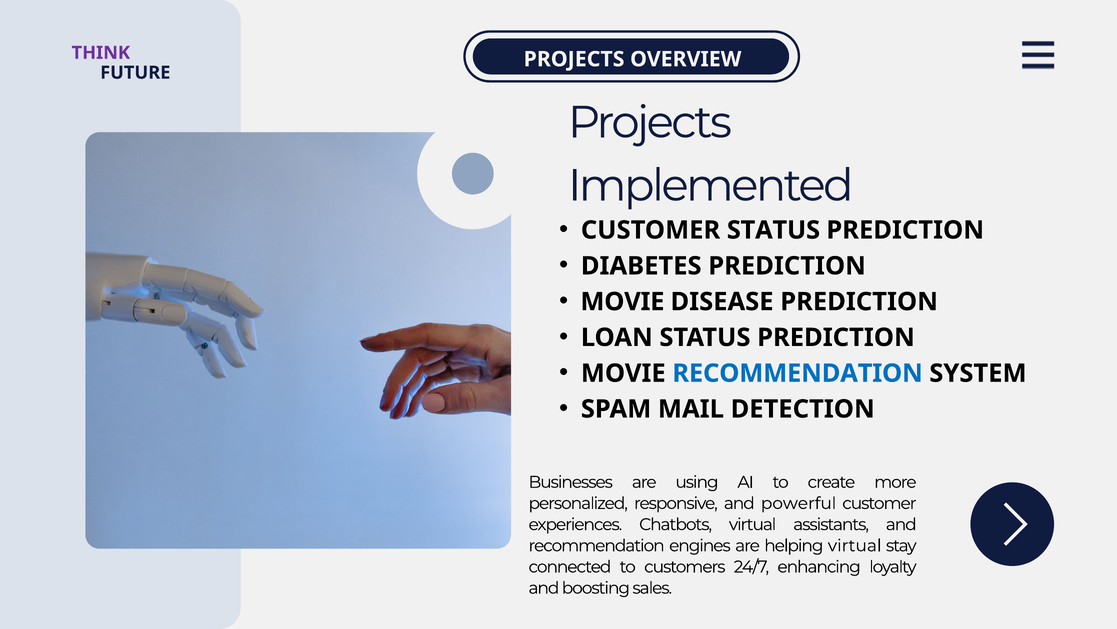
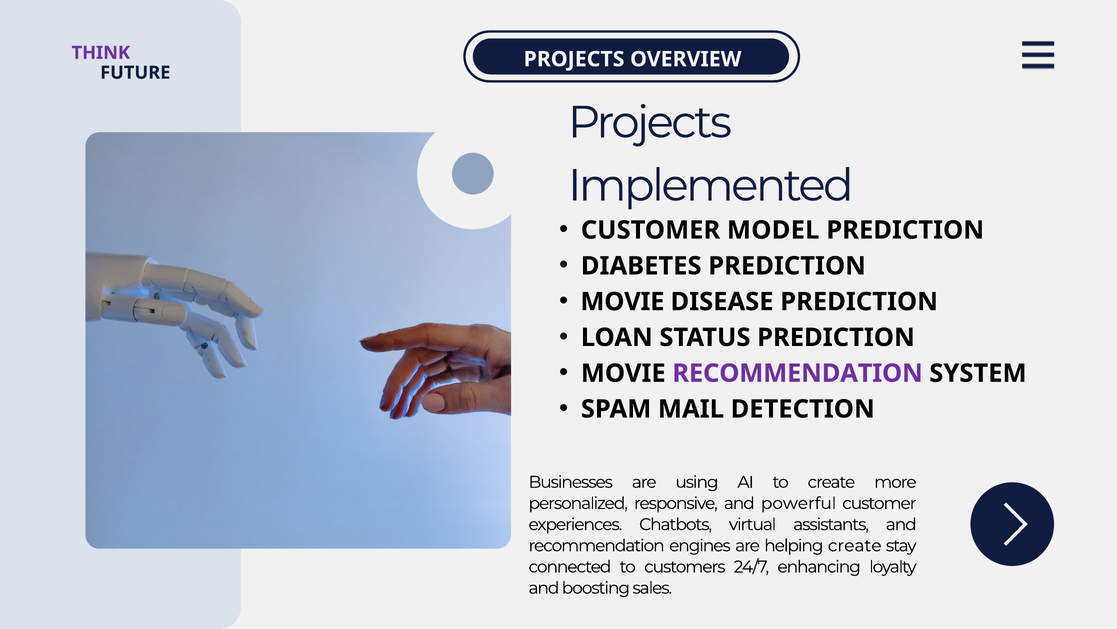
CUSTOMER STATUS: STATUS -> MODEL
RECOMMENDATION at (798, 373) colour: blue -> purple
helping virtual: virtual -> create
